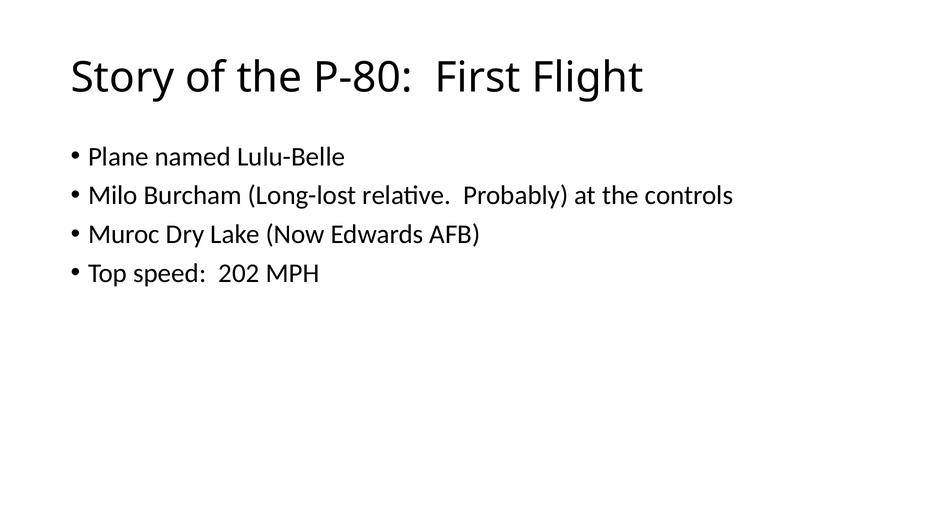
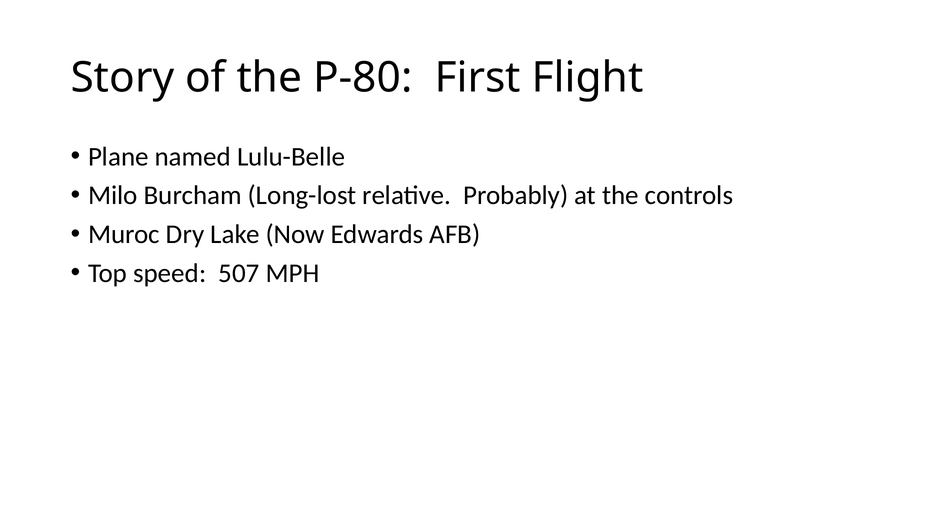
202: 202 -> 507
